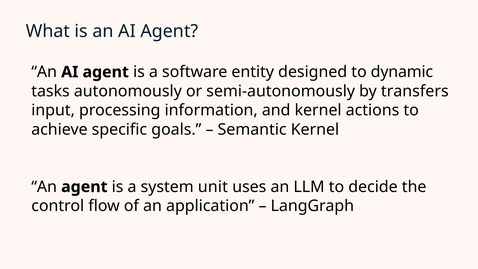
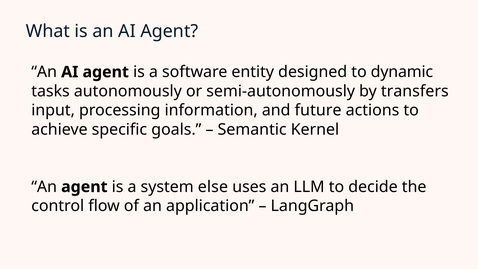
and kernel: kernel -> future
unit: unit -> else
